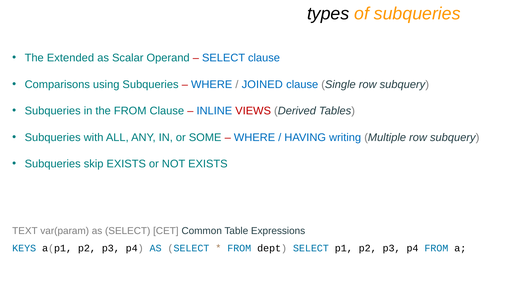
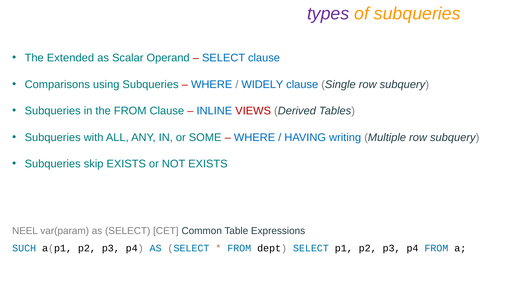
types colour: black -> purple
JOINED: JOINED -> WIDELY
TEXT: TEXT -> NEEL
KEYS: KEYS -> SUCH
